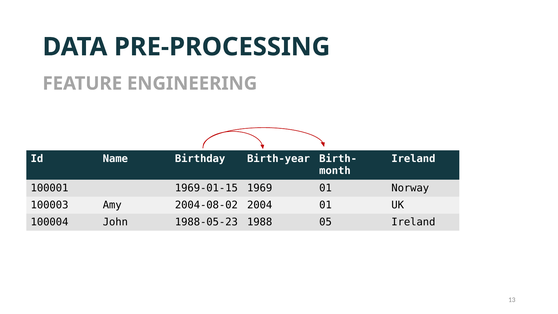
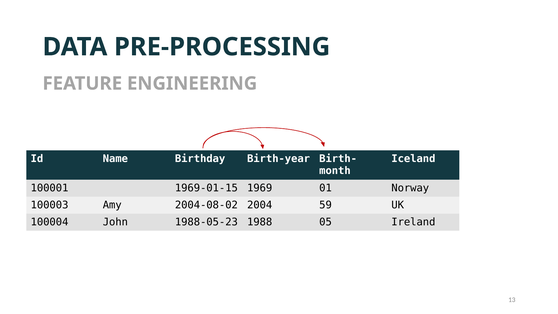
Ireland at (413, 159): Ireland -> Iceland
2004 01: 01 -> 59
